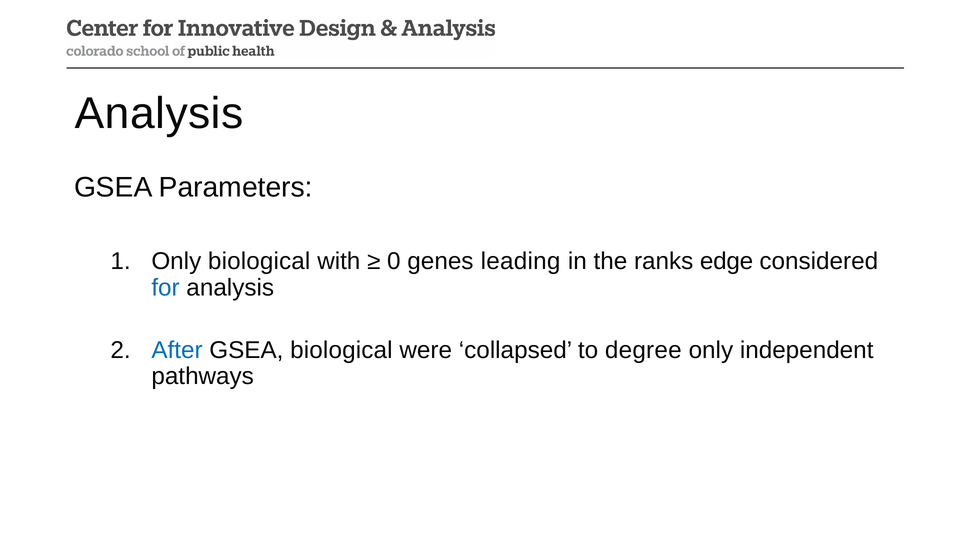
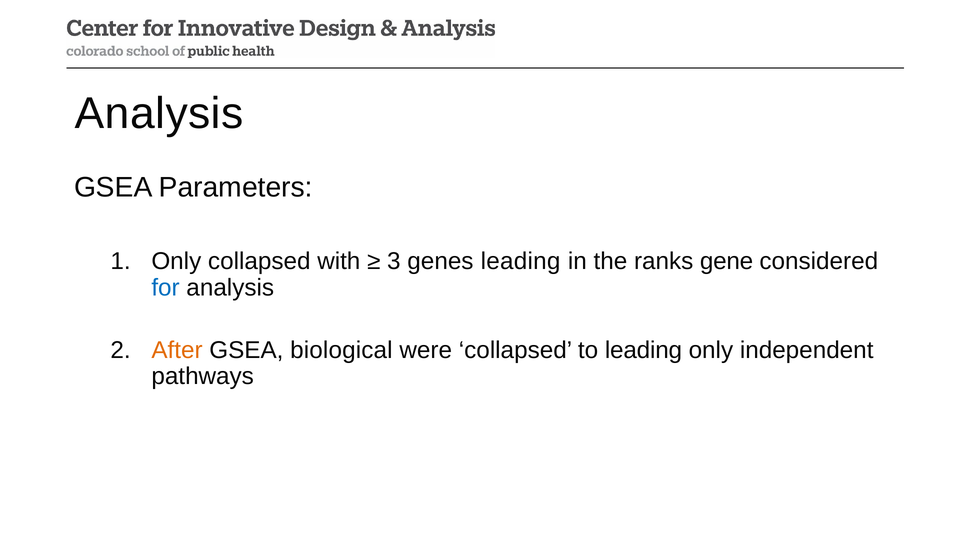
Only biological: biological -> collapsed
0: 0 -> 3
edge: edge -> gene
After colour: blue -> orange
to degree: degree -> leading
